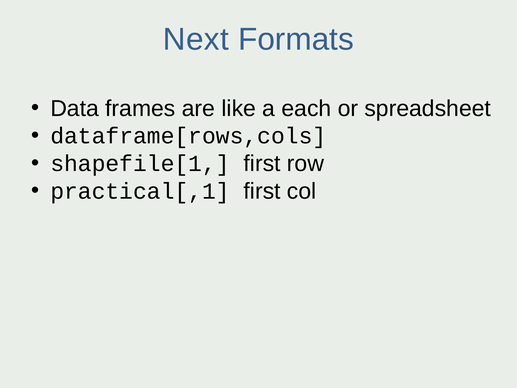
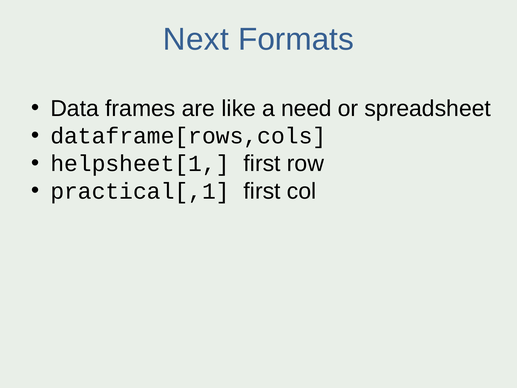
each: each -> need
shapefile[1: shapefile[1 -> helpsheet[1
